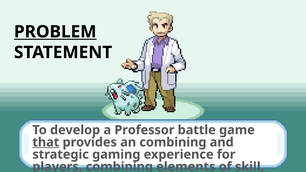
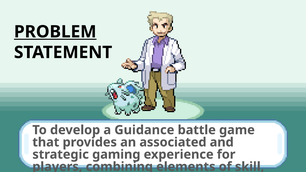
Professor: Professor -> Guidance
that underline: present -> none
an combining: combining -> associated
